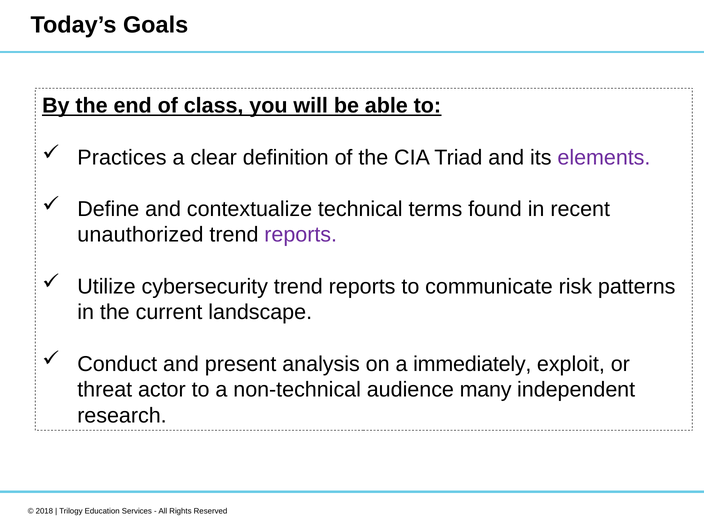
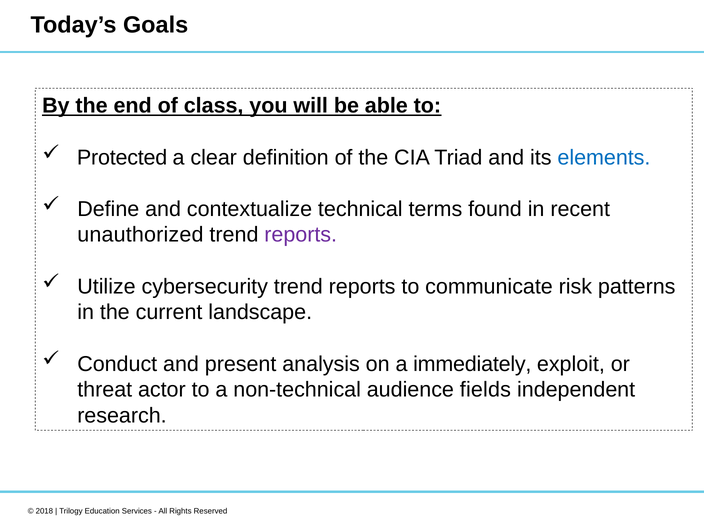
Practices: Practices -> Protected
elements colour: purple -> blue
many: many -> fields
